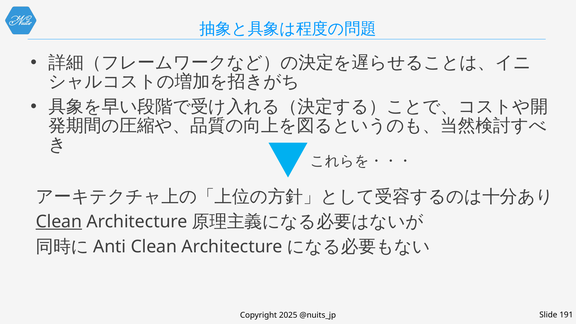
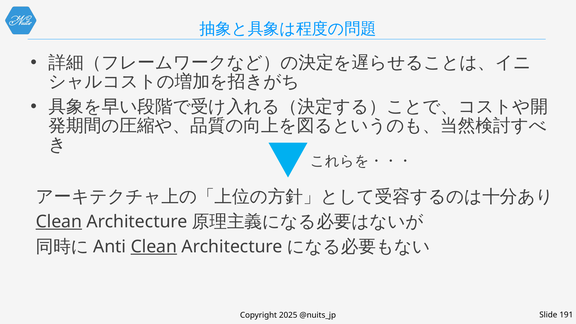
Clean at (154, 247) underline: none -> present
